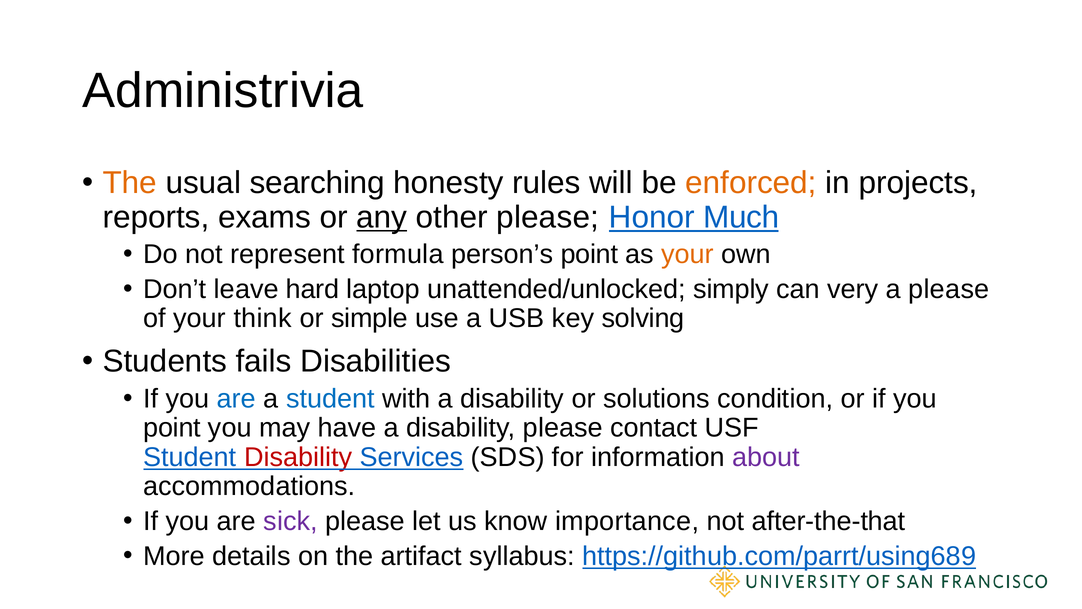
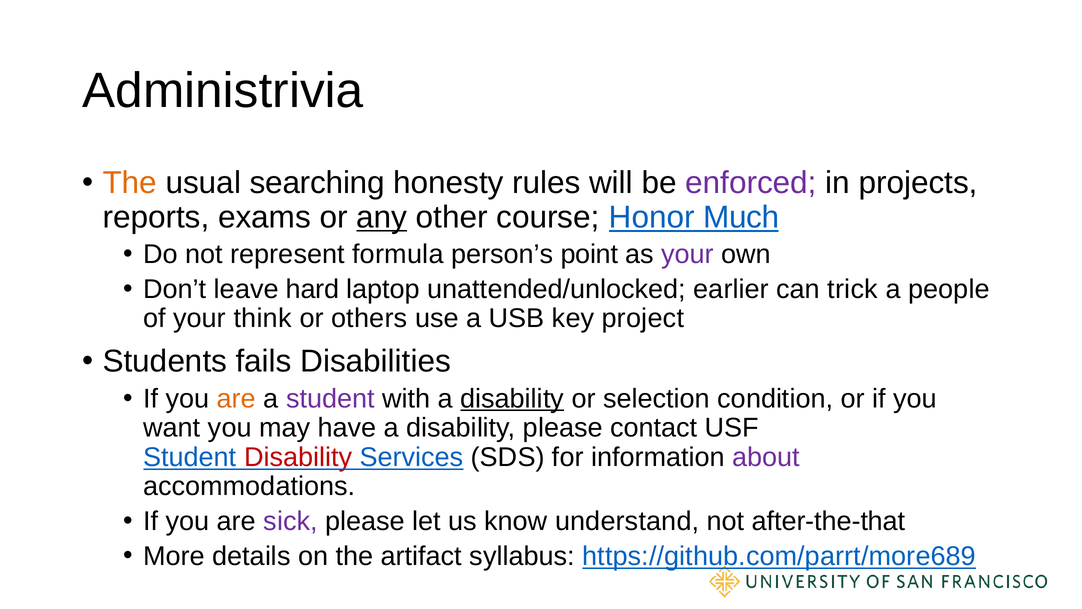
enforced colour: orange -> purple
other please: please -> course
your at (688, 254) colour: orange -> purple
simply: simply -> earlier
very: very -> trick
a please: please -> people
simple: simple -> others
solving: solving -> project
are at (236, 399) colour: blue -> orange
student at (330, 399) colour: blue -> purple
disability at (512, 399) underline: none -> present
solutions: solutions -> selection
point at (172, 428): point -> want
importance: importance -> understand
https://github.com/parrt/using689: https://github.com/parrt/using689 -> https://github.com/parrt/more689
